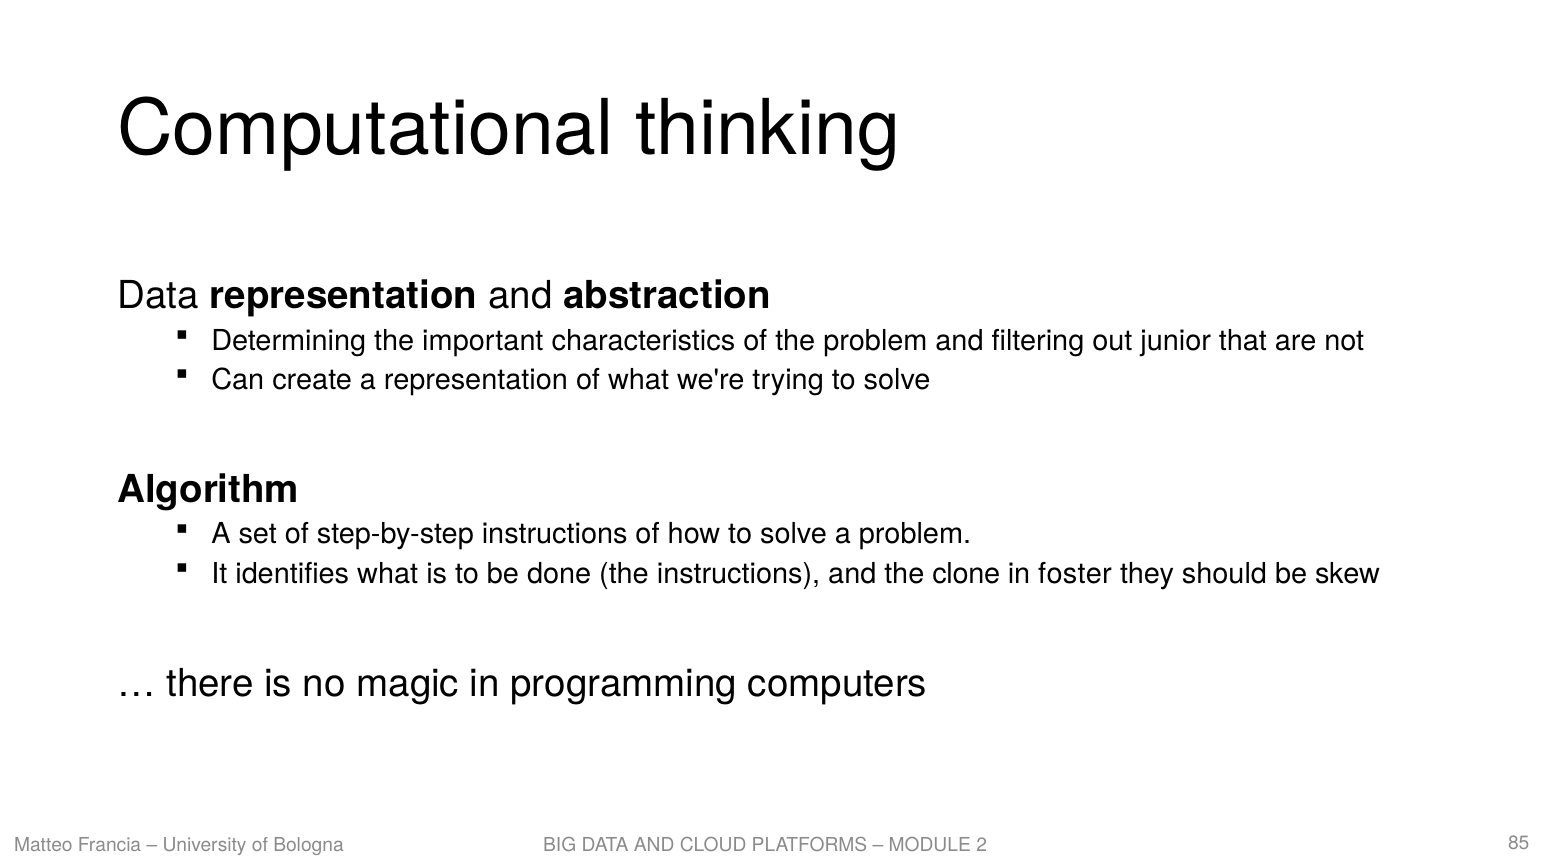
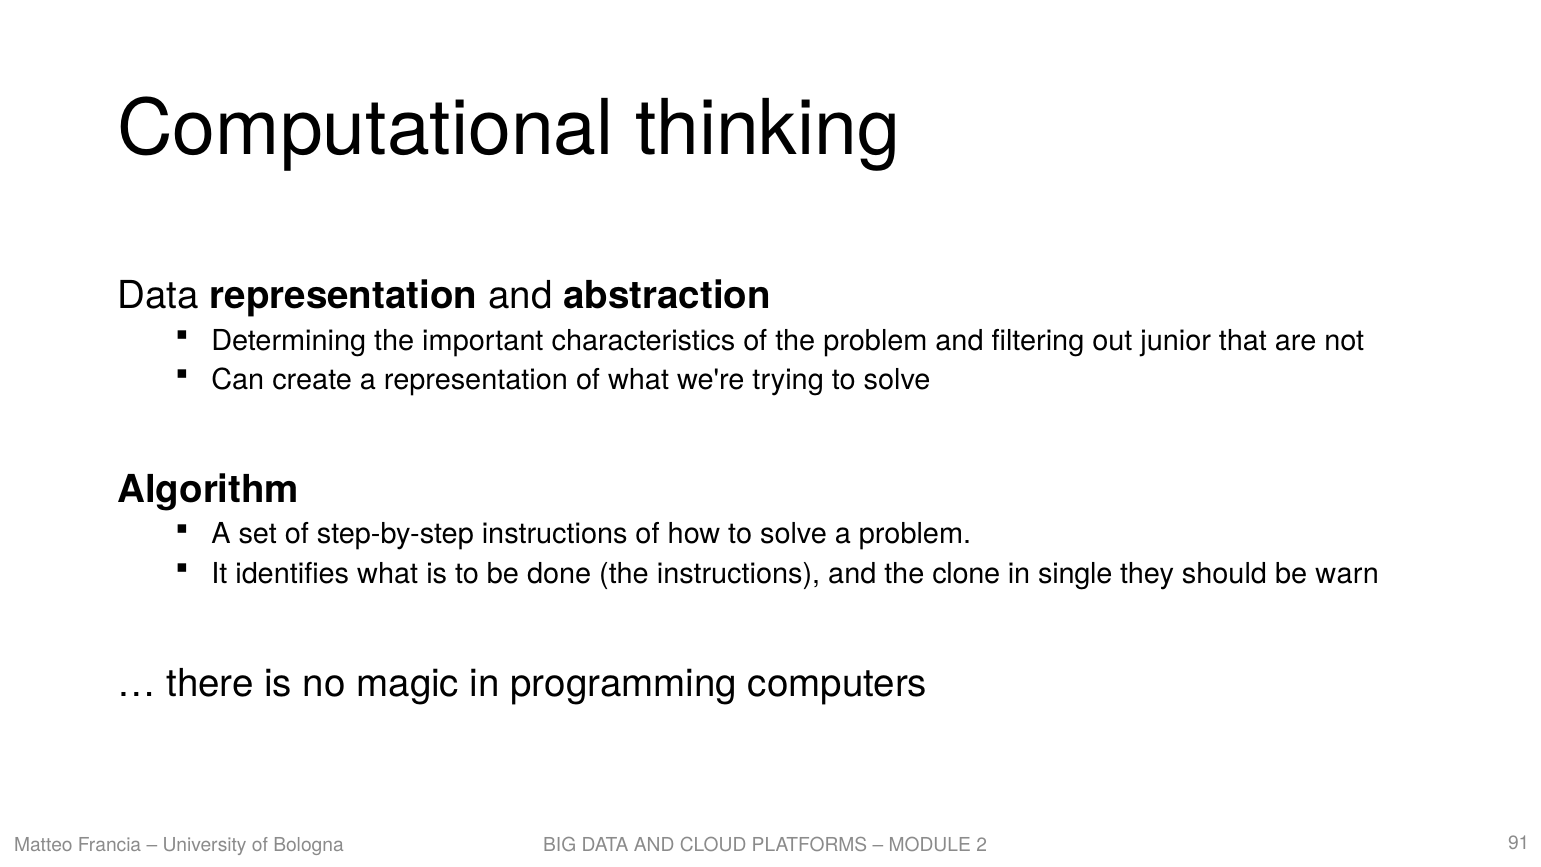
foster: foster -> single
skew: skew -> warn
85: 85 -> 91
